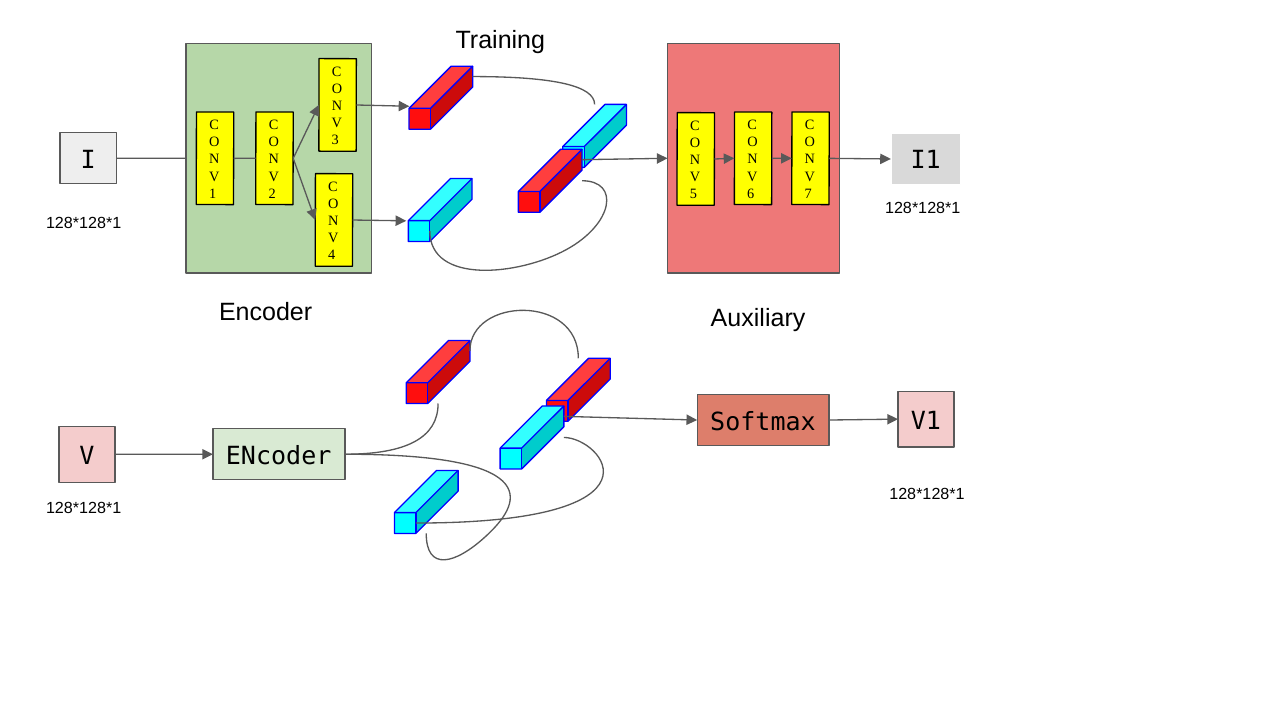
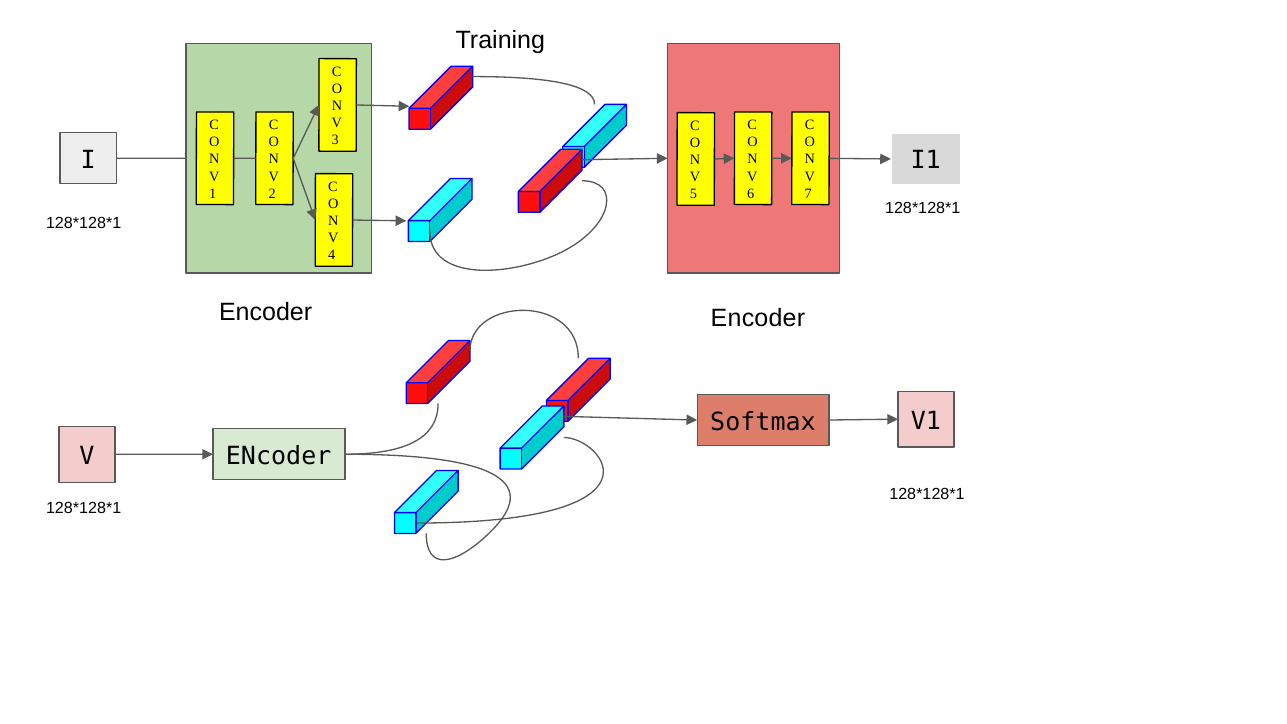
Encoder Auxiliary: Auxiliary -> Encoder
